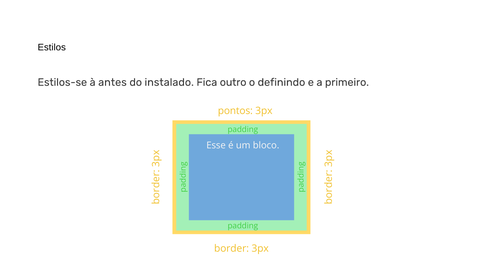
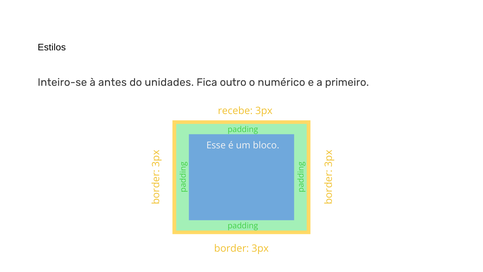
Estilos-se: Estilos-se -> Inteiro-se
instalado: instalado -> unidades
definindo: definindo -> numérico
pontos: pontos -> recebe
